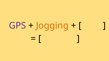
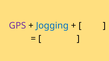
Jogging colour: orange -> blue
